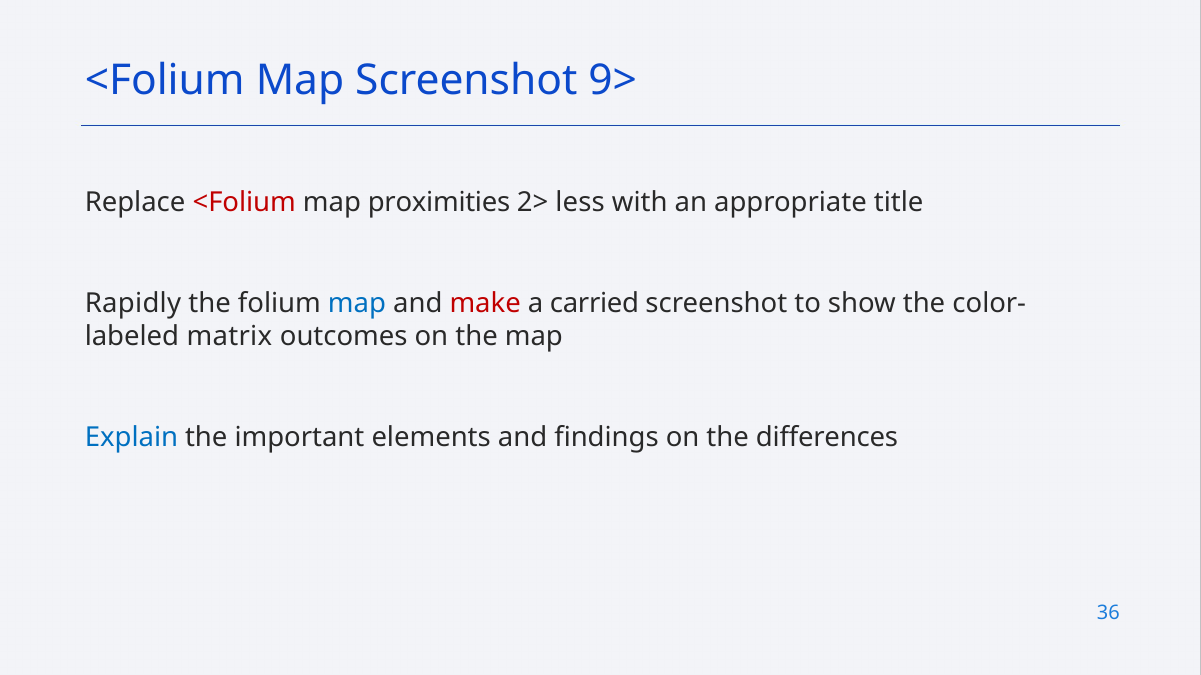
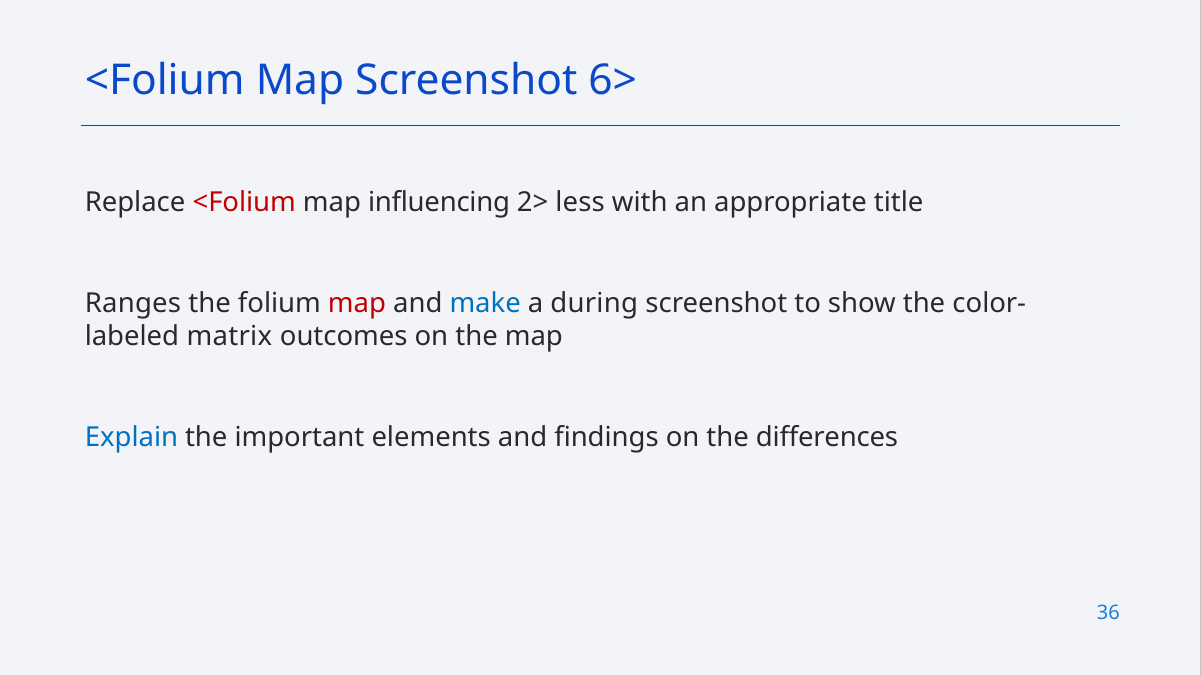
9>: 9> -> 6>
proximities: proximities -> influencing
Rapidly: Rapidly -> Ranges
map at (357, 304) colour: blue -> red
make colour: red -> blue
carried: carried -> during
